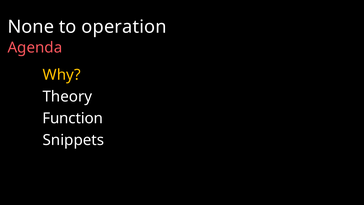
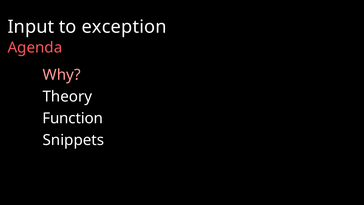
None: None -> Input
operation: operation -> exception
Why colour: yellow -> pink
